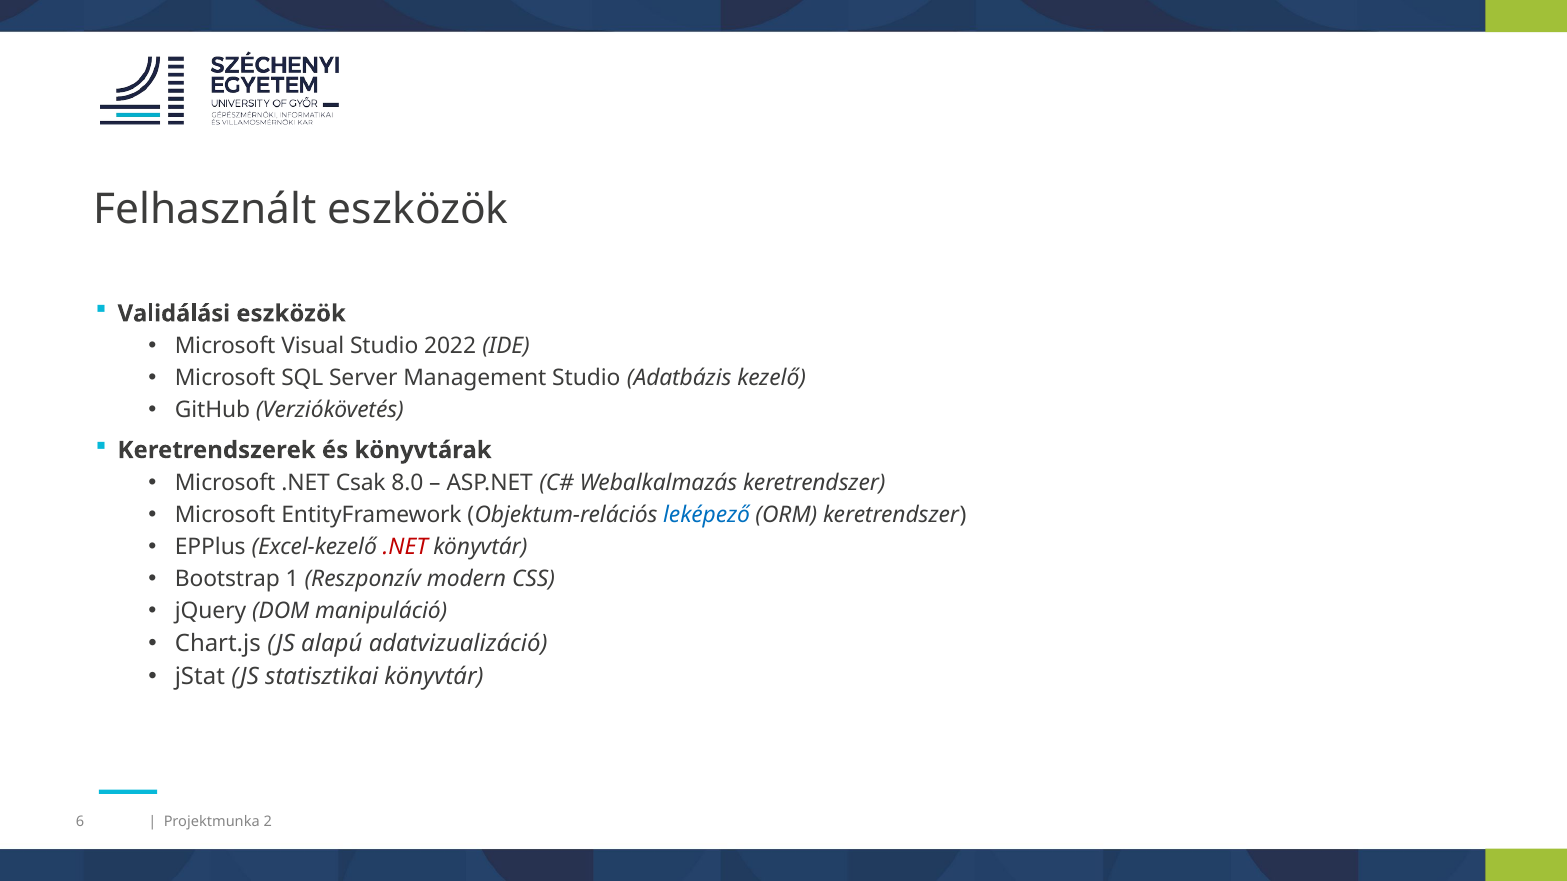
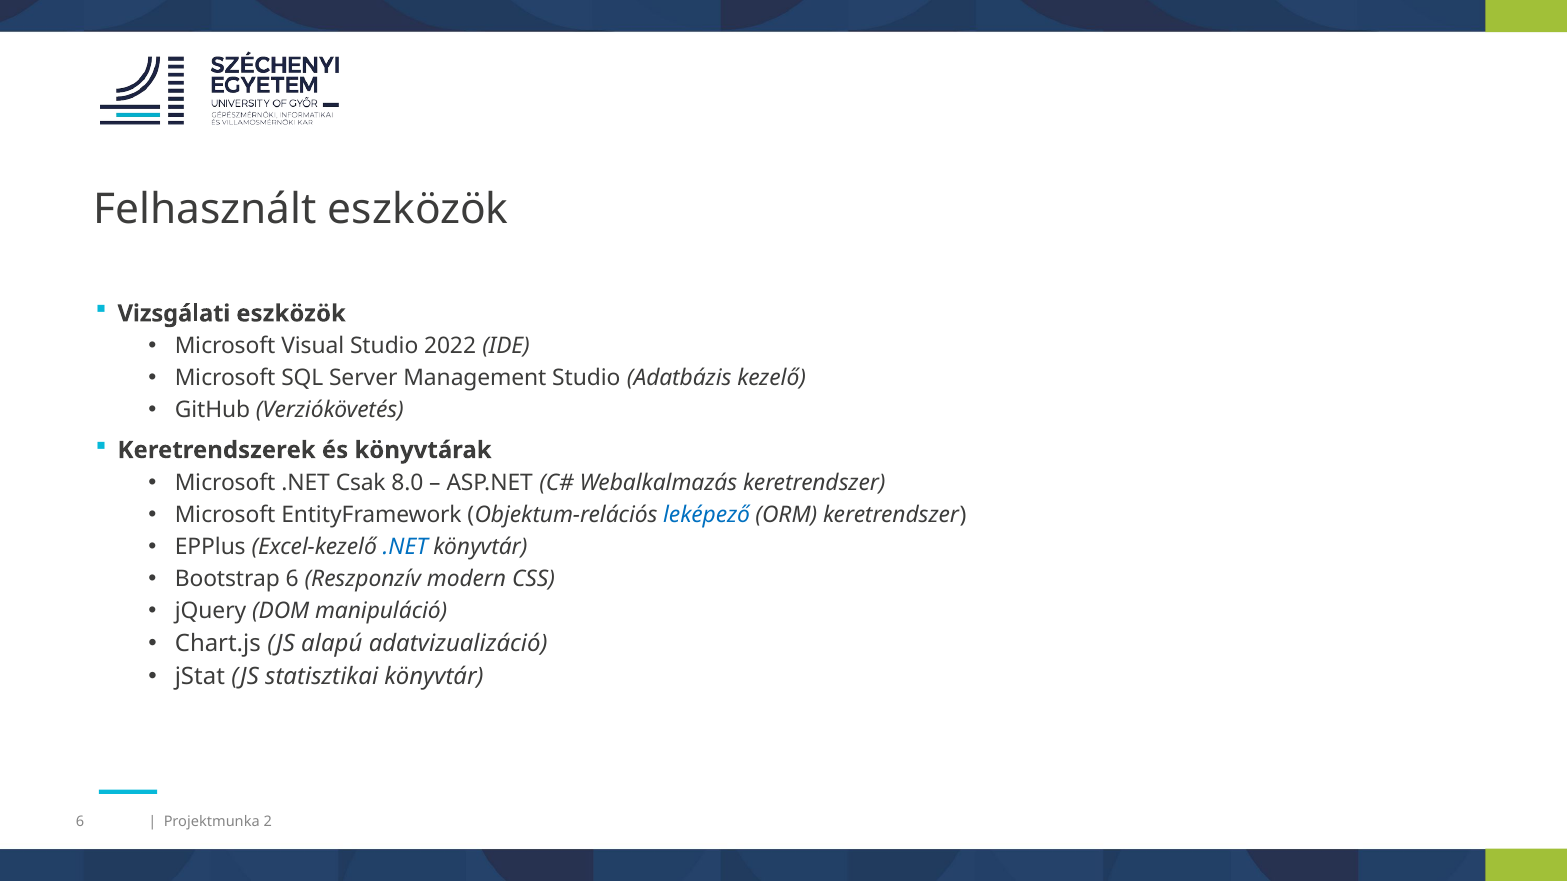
Validálási: Validálási -> Vizsgálati
.NET at (405, 547) colour: red -> blue
Bootstrap 1: 1 -> 6
